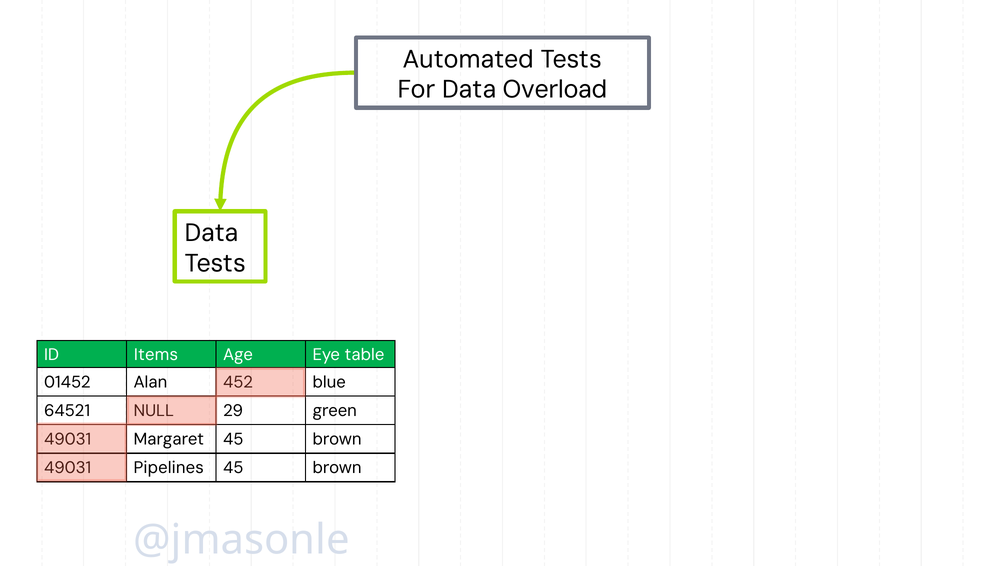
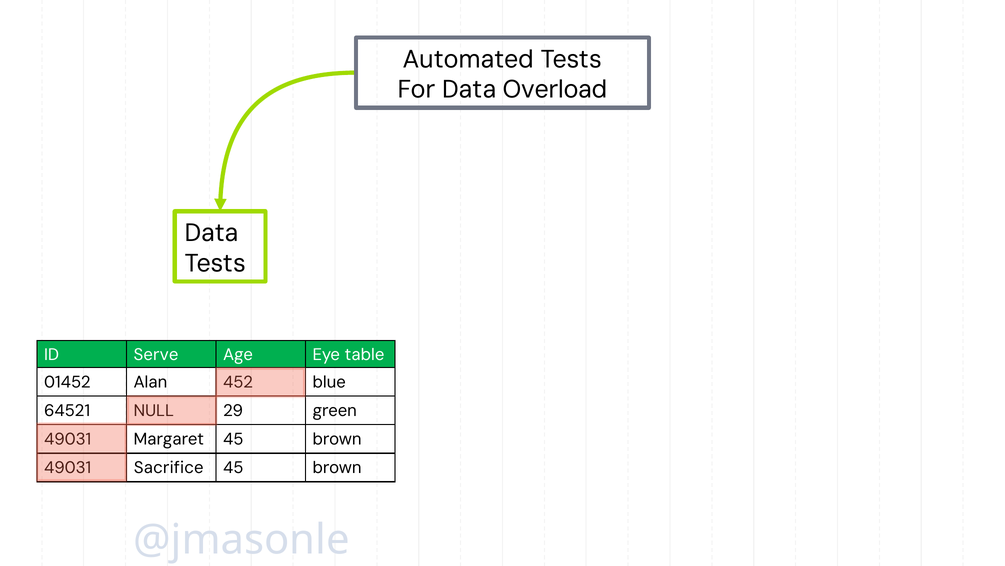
Items: Items -> Serve
Pipelines: Pipelines -> Sacrifice
